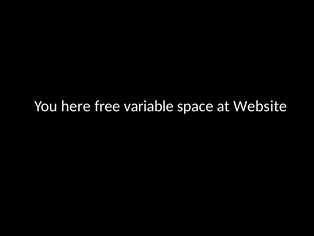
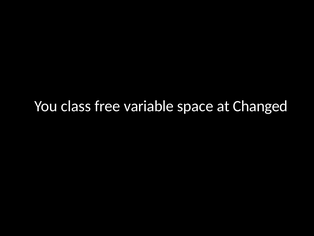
here: here -> class
Website: Website -> Changed
